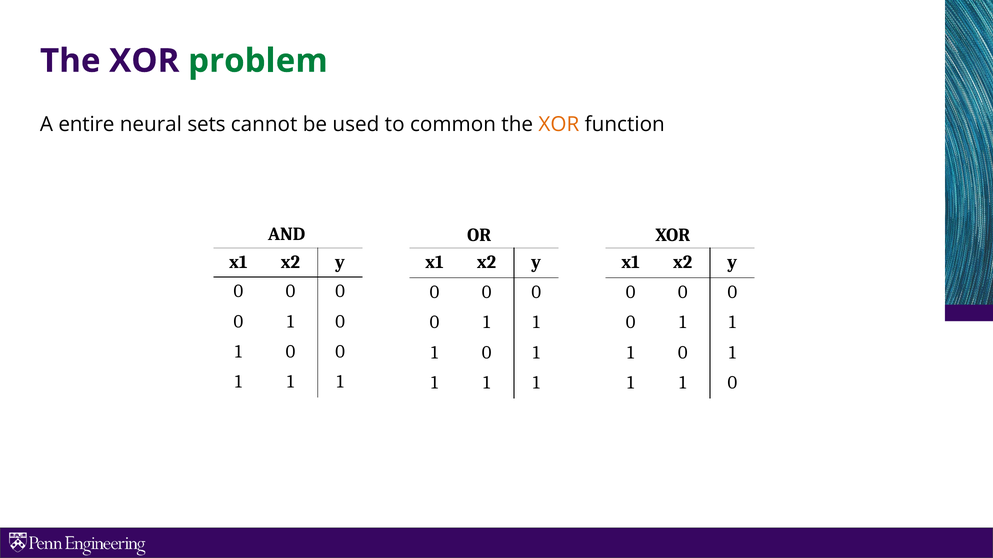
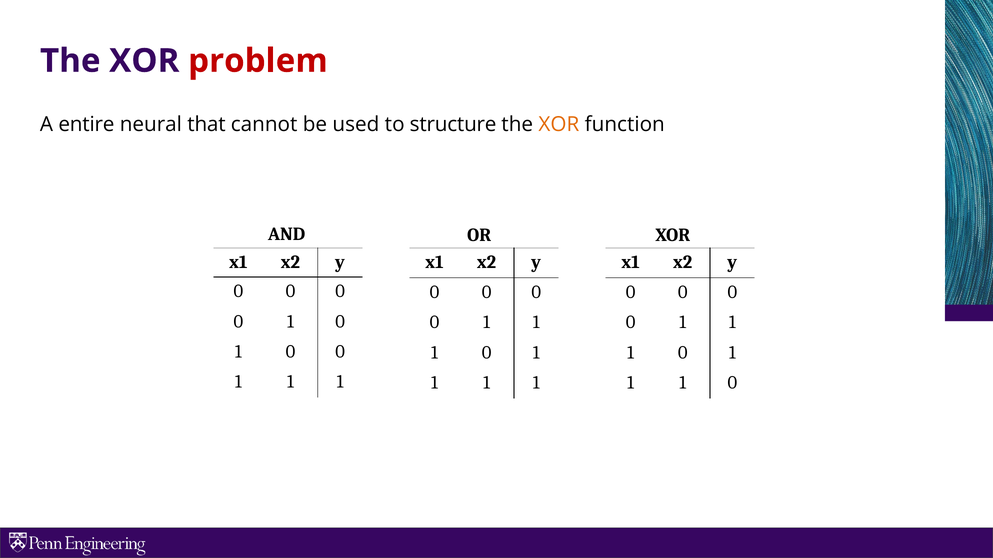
problem colour: green -> red
sets: sets -> that
common: common -> structure
